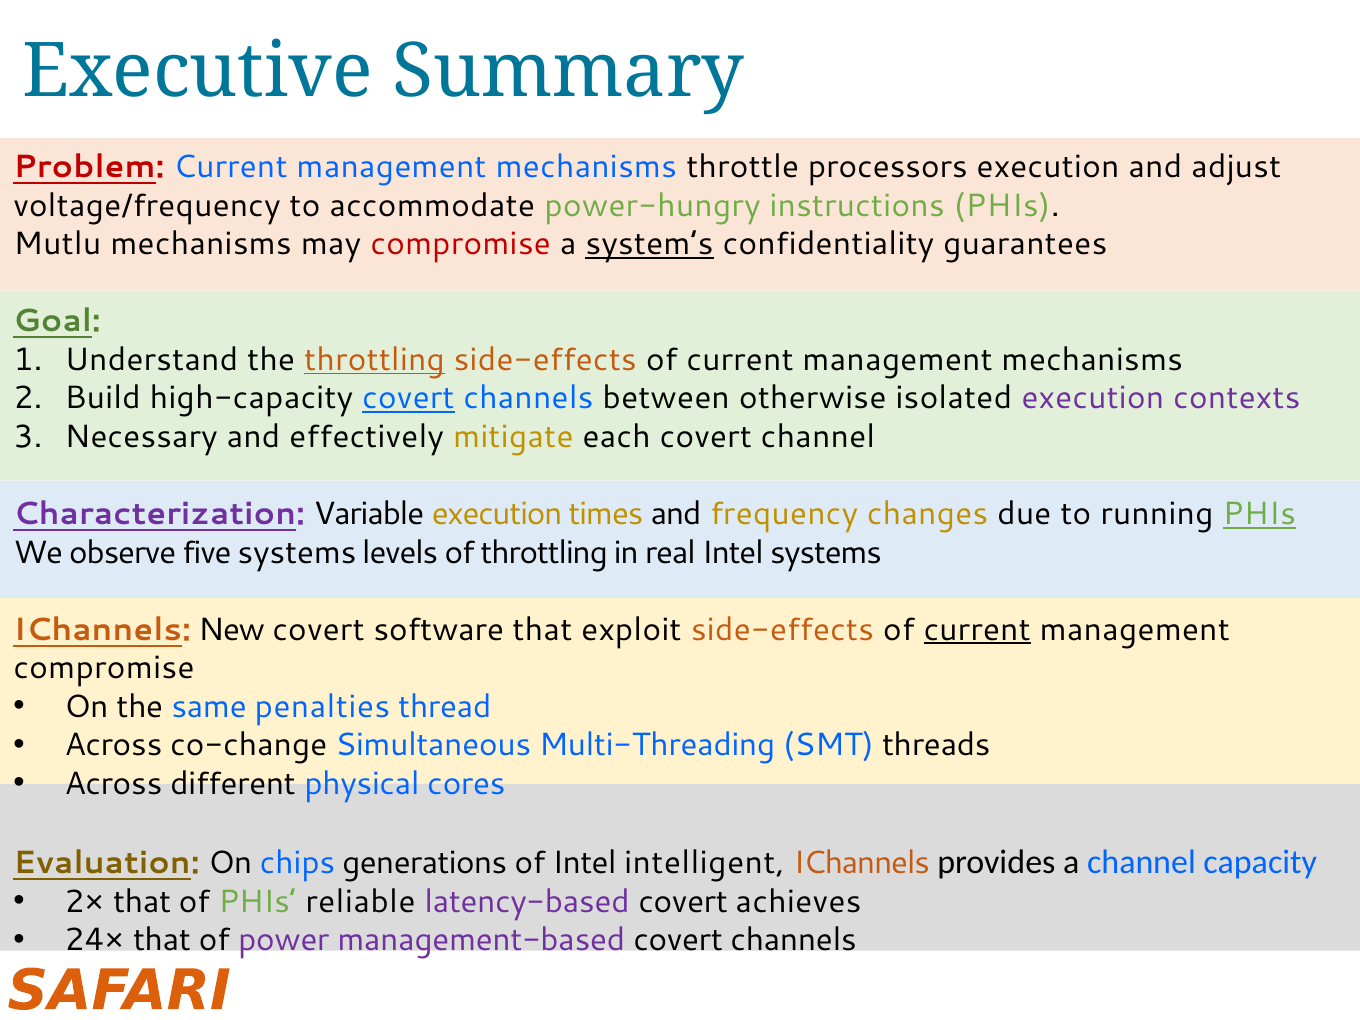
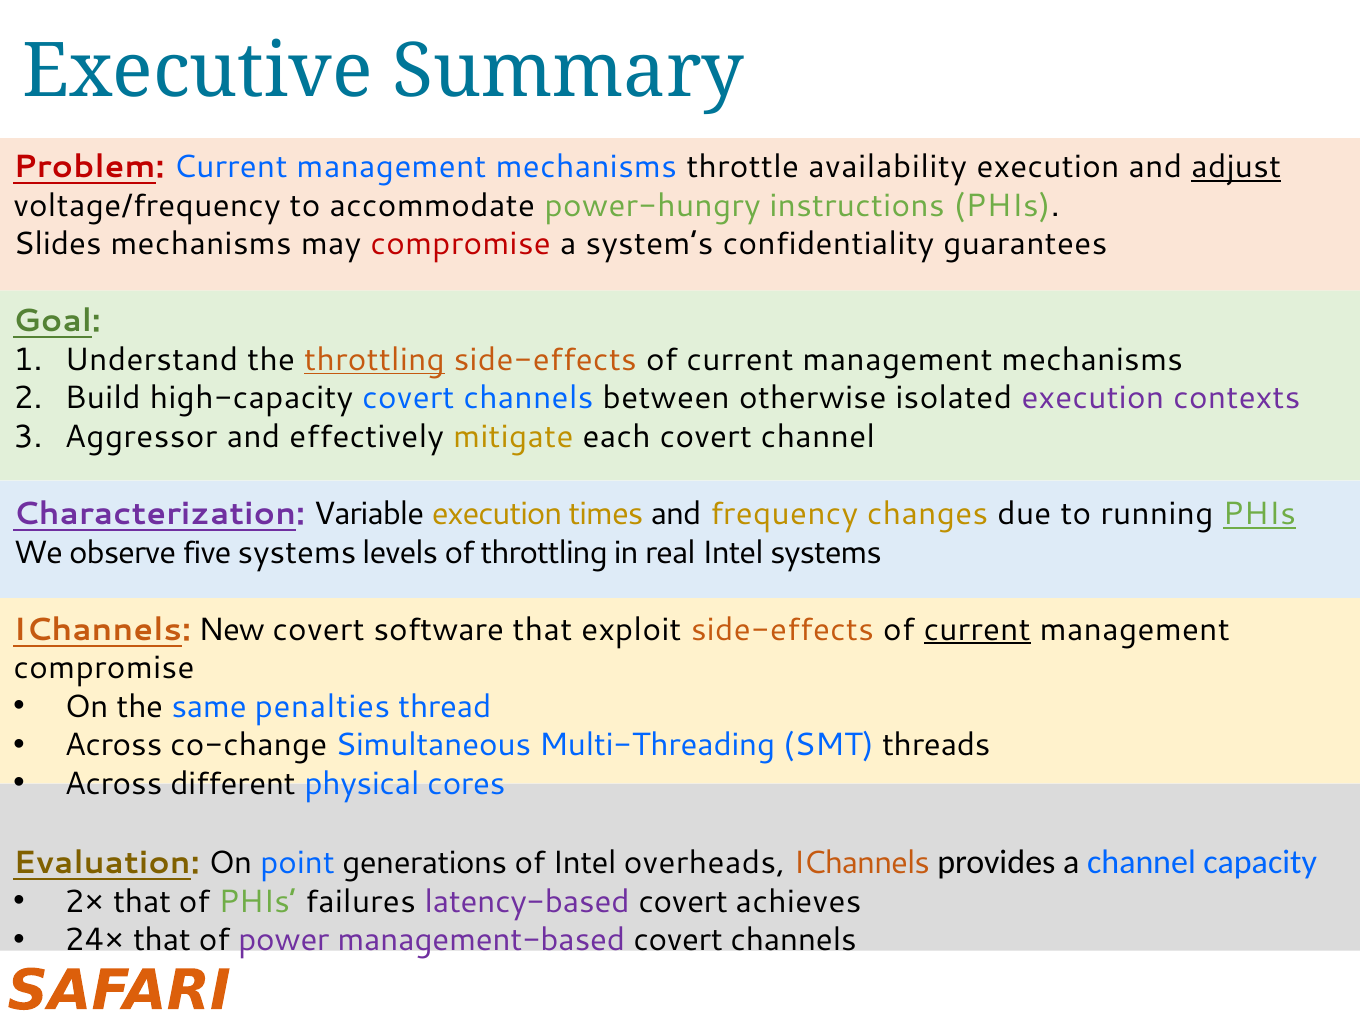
processors: processors -> availability
adjust underline: none -> present
Mutlu: Mutlu -> Slides
system’s underline: present -> none
covert at (408, 398) underline: present -> none
Necessary: Necessary -> Aggressor
chips: chips -> point
intelligent: intelligent -> overheads
reliable: reliable -> failures
